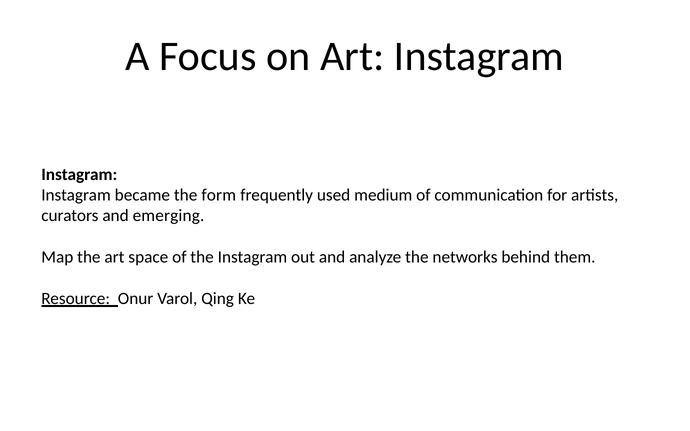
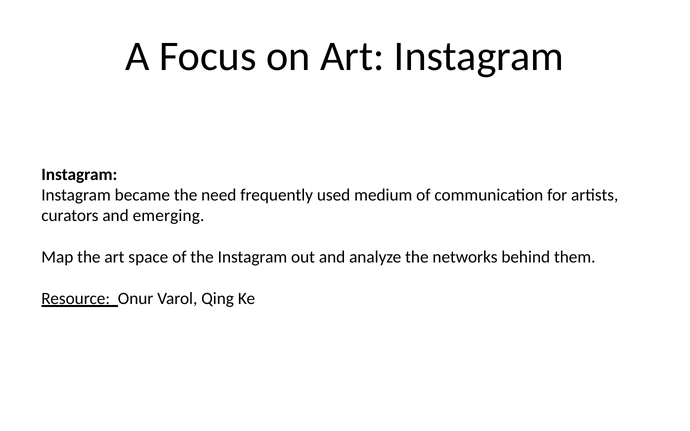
form: form -> need
